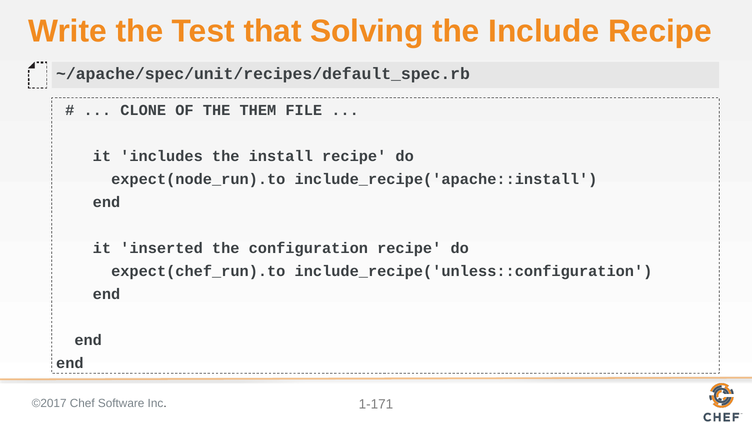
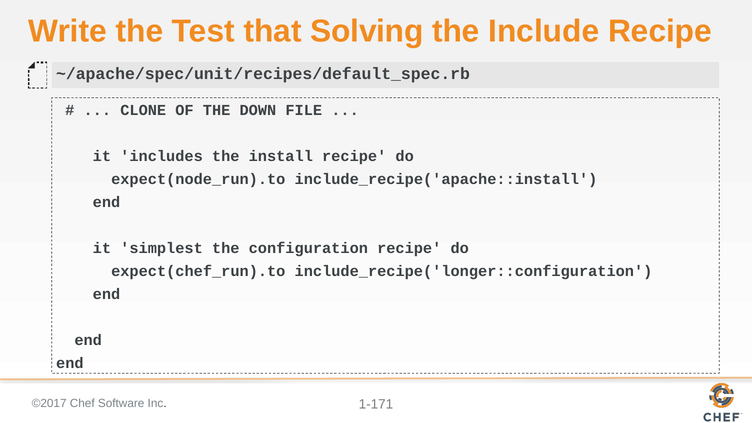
THEM: THEM -> DOWN
inserted: inserted -> simplest
include_recipe('unless::configuration: include_recipe('unless::configuration -> include_recipe('longer::configuration
